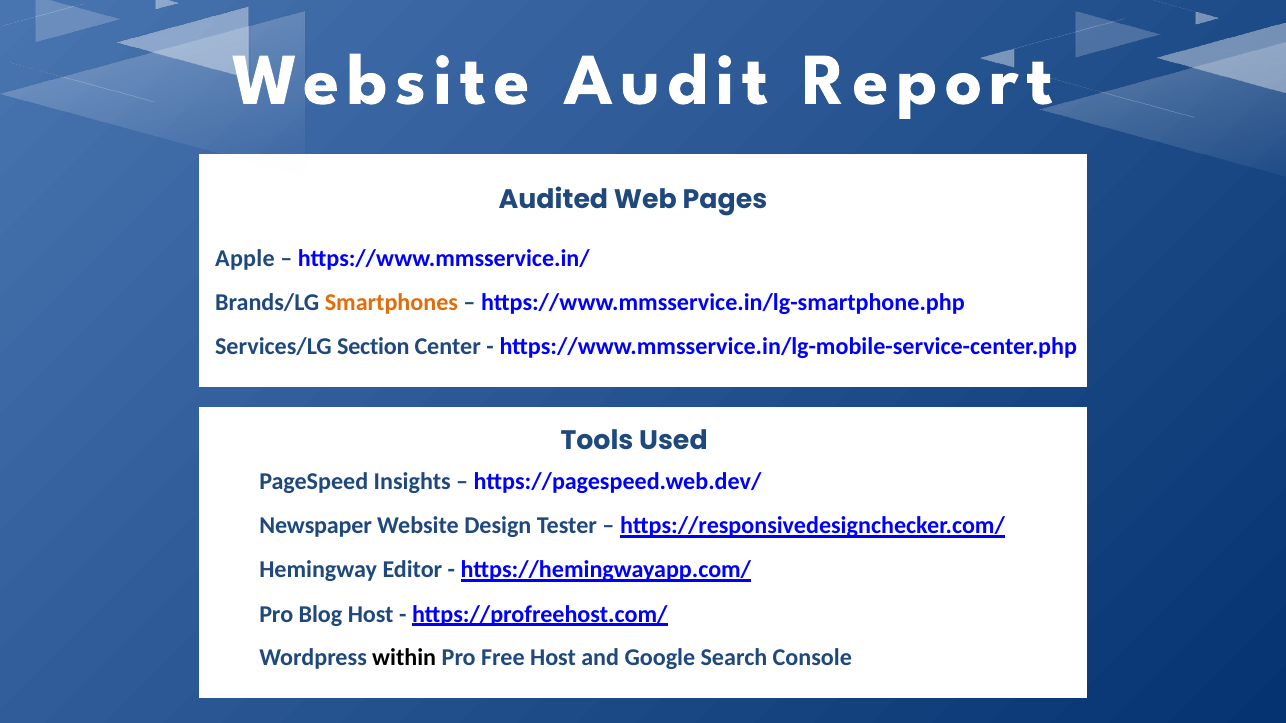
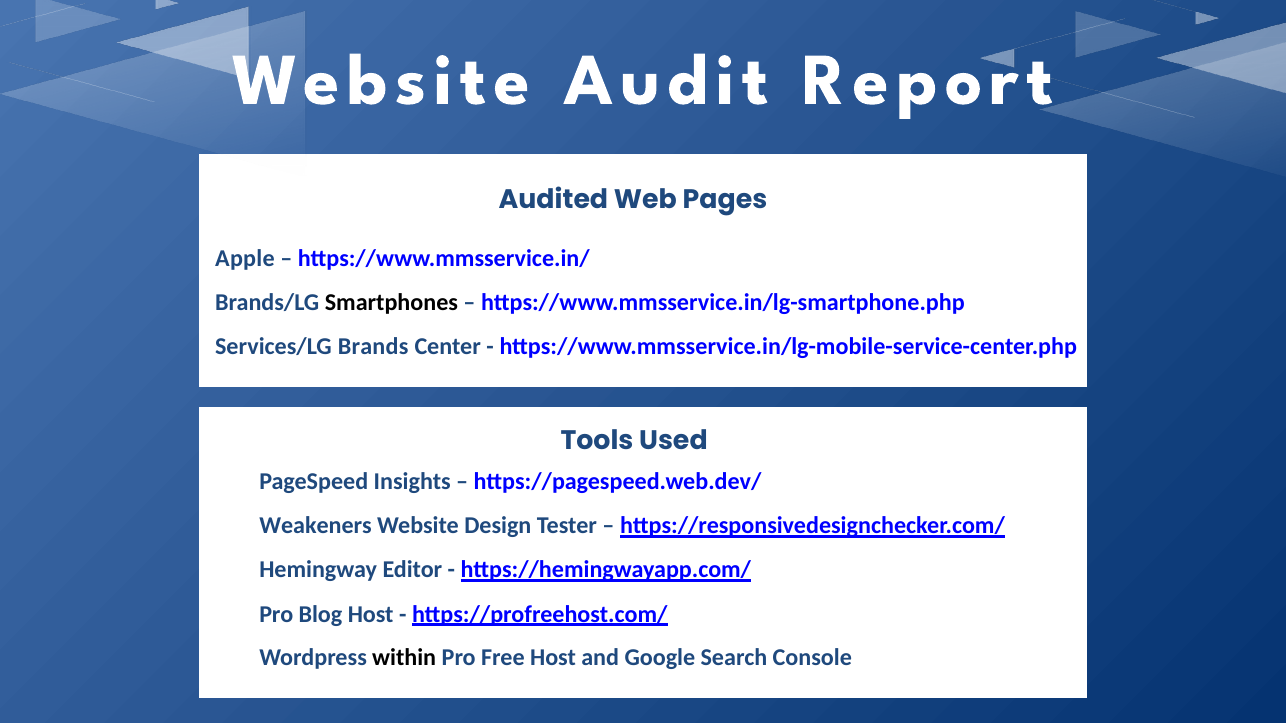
Smartphones colour: orange -> black
Section: Section -> Brands
Newspaper: Newspaper -> Weakeners
